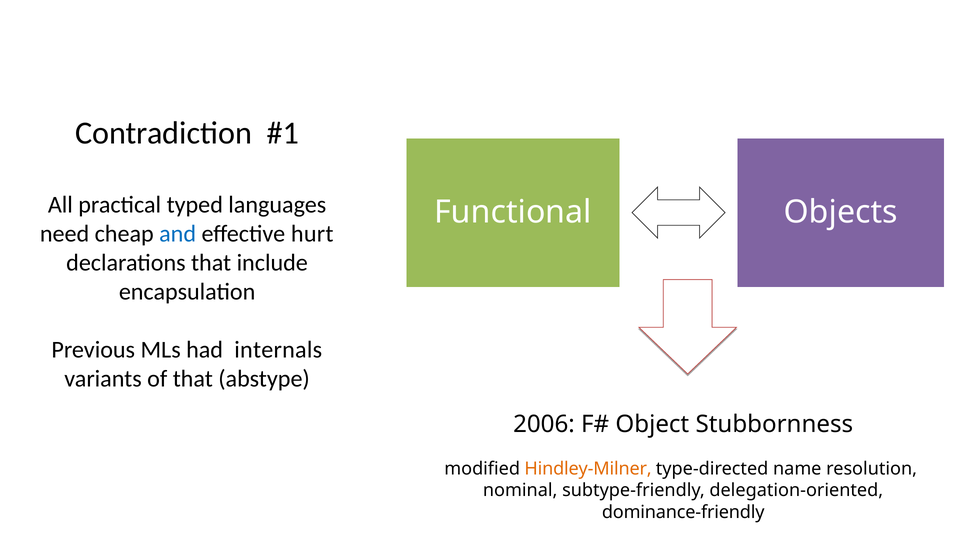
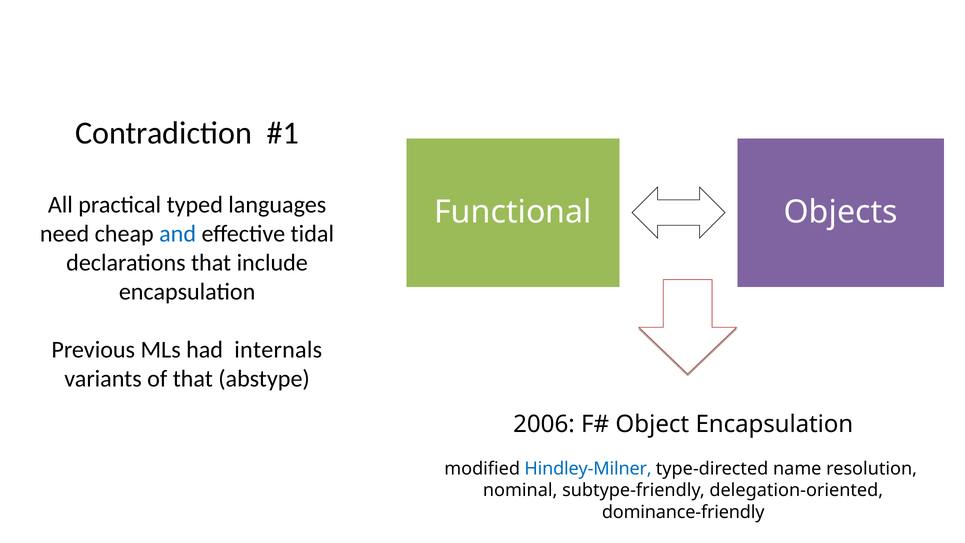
hurt: hurt -> tidal
Object Stubbornness: Stubbornness -> Encapsulation
Hindley-Milner colour: orange -> blue
